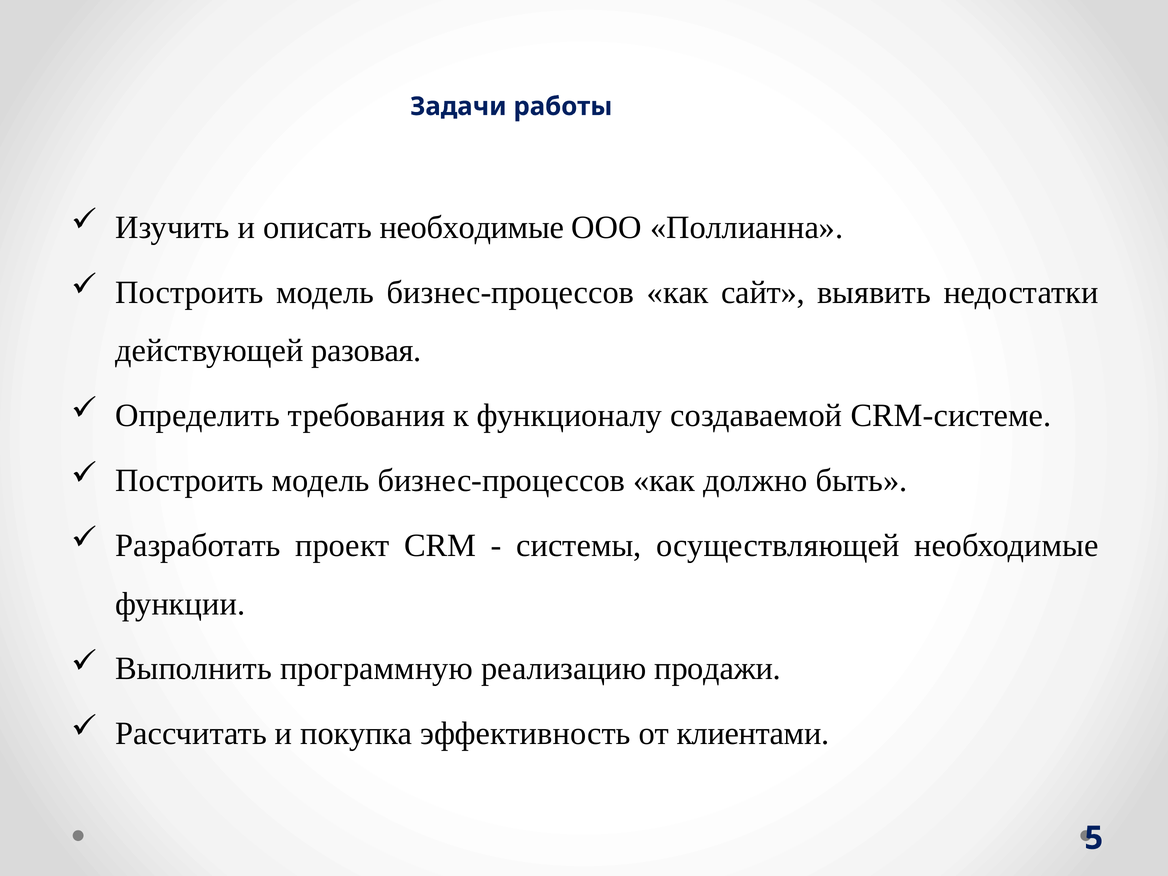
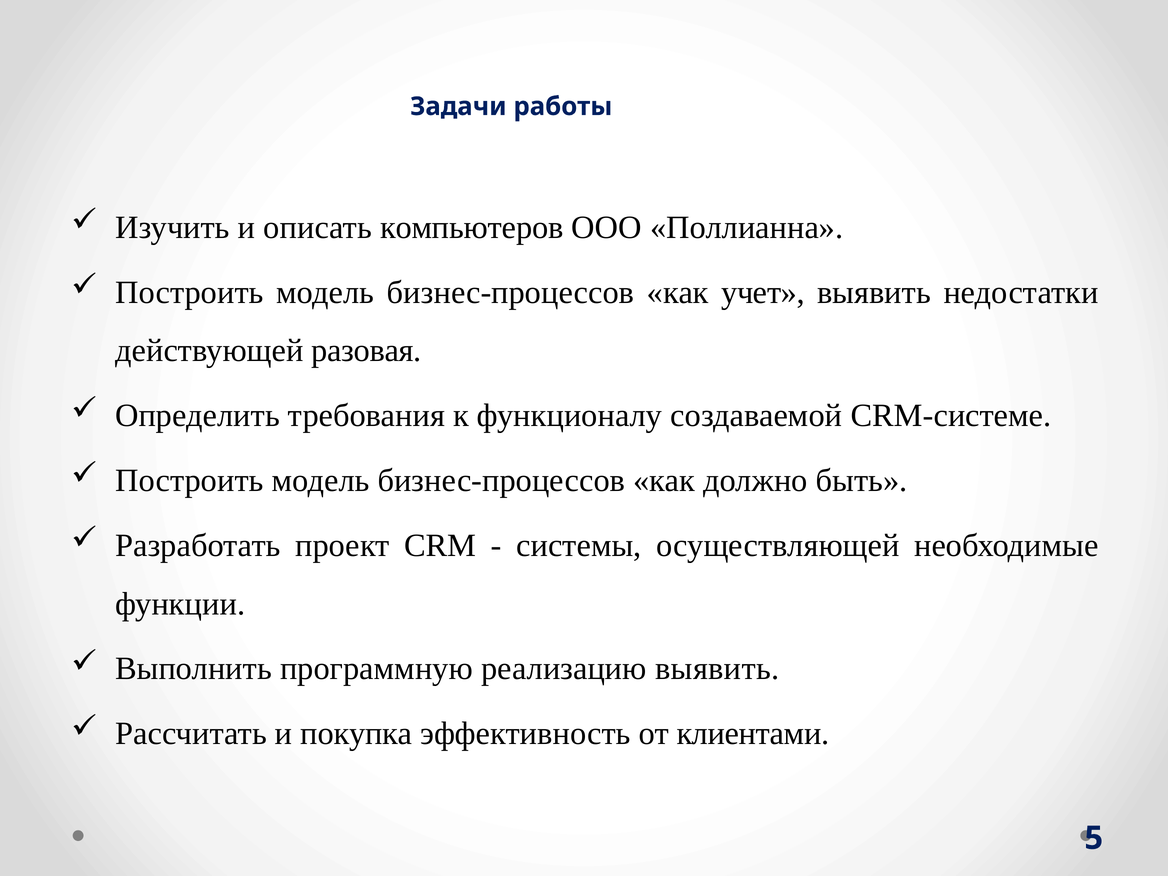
описать необходимые: необходимые -> компьютеров
сайт: сайт -> учет
реализацию продажи: продажи -> выявить
